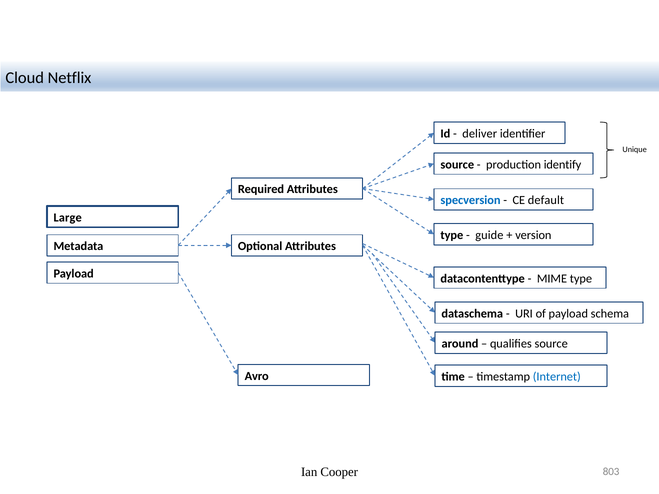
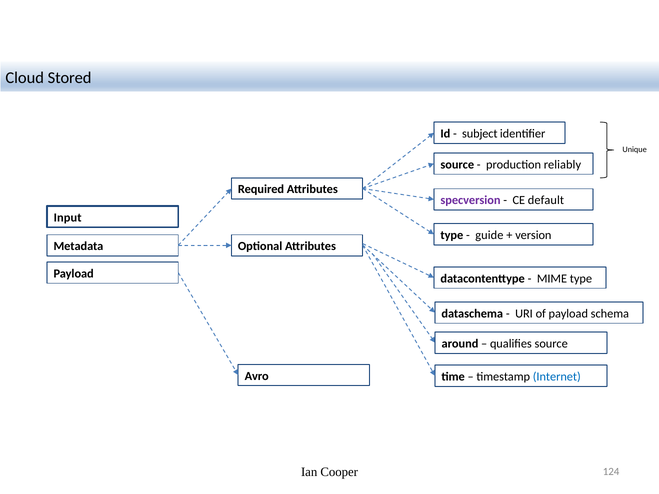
Netflix: Netflix -> Stored
deliver: deliver -> subject
identify: identify -> reliably
specversion colour: blue -> purple
Large: Large -> Input
803: 803 -> 124
